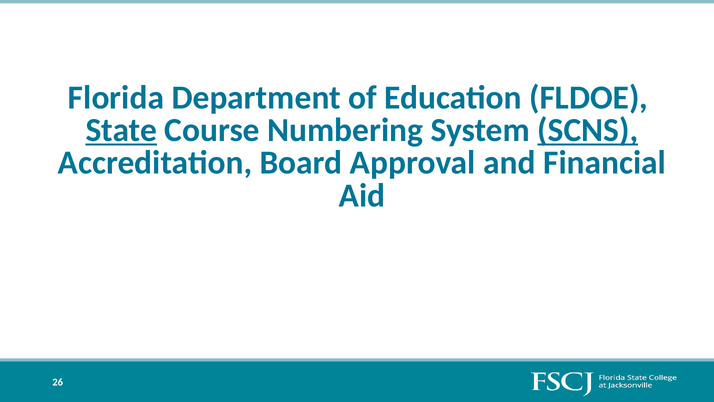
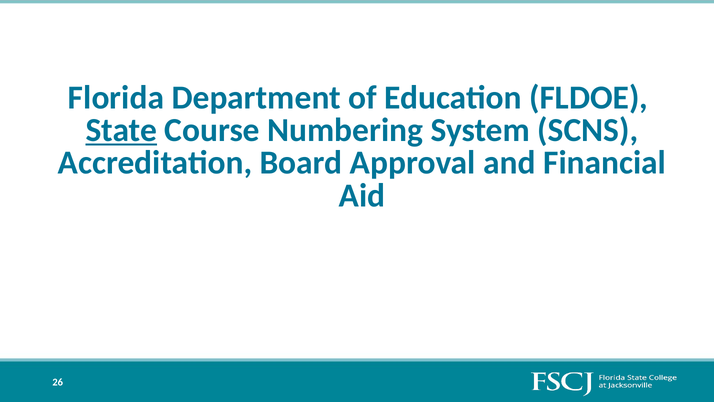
SCNS underline: present -> none
